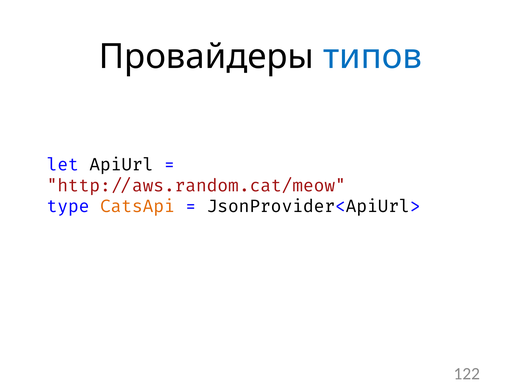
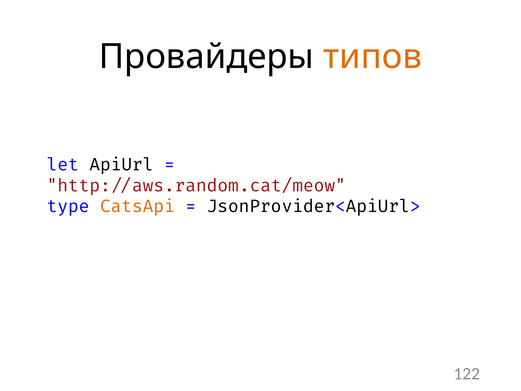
типов colour: blue -> orange
